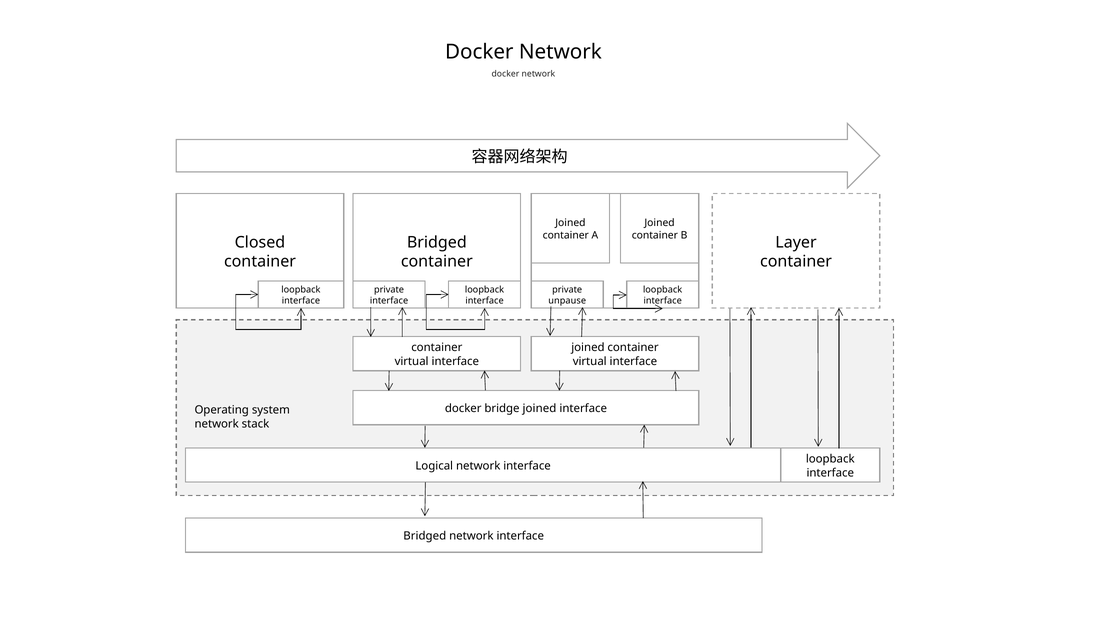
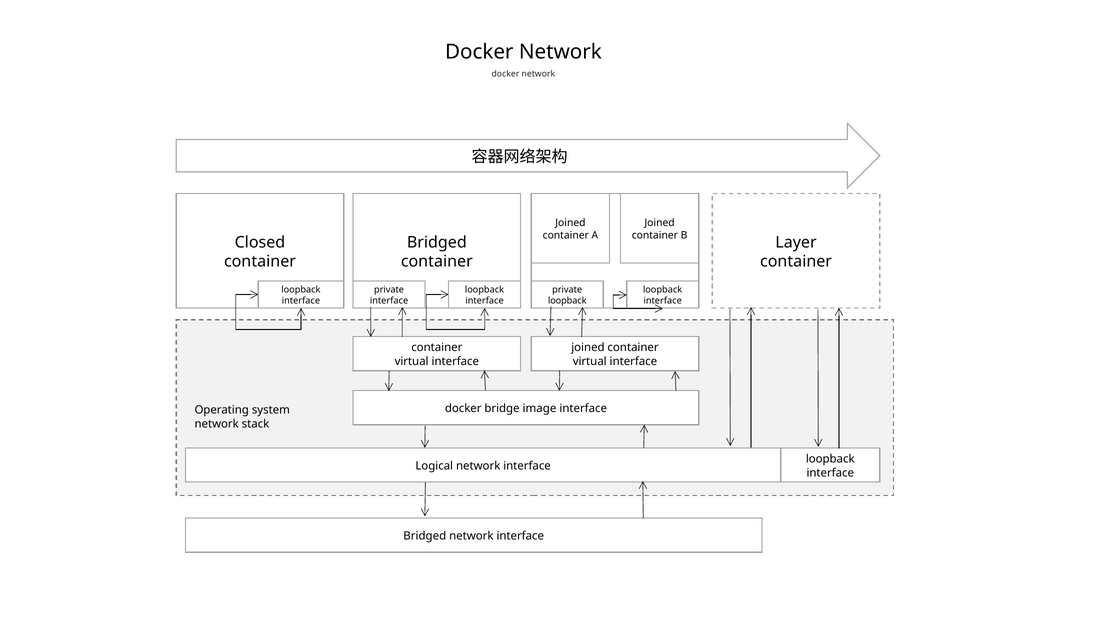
unpause at (567, 301): unpause -> loopback
bridge joined: joined -> image
